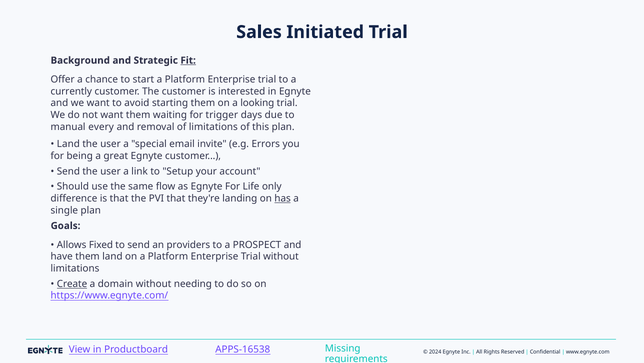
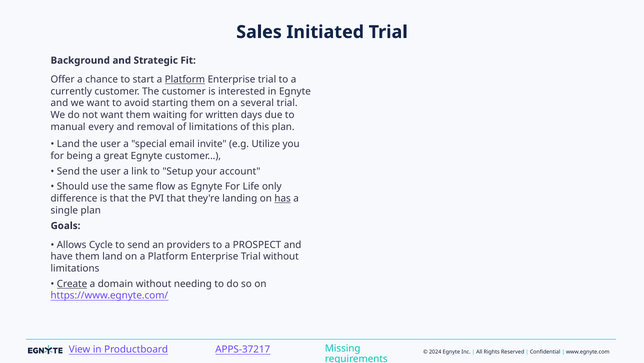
Fit underline: present -> none
Platform at (185, 79) underline: none -> present
looking: looking -> several
trigger: trigger -> written
Errors: Errors -> Utilize
Fixed: Fixed -> Cycle
APPS-16538: APPS-16538 -> APPS-37217
